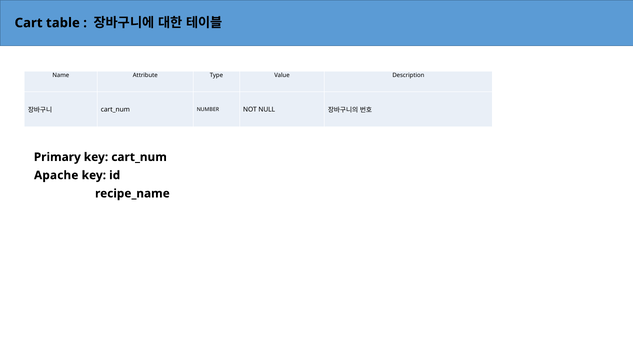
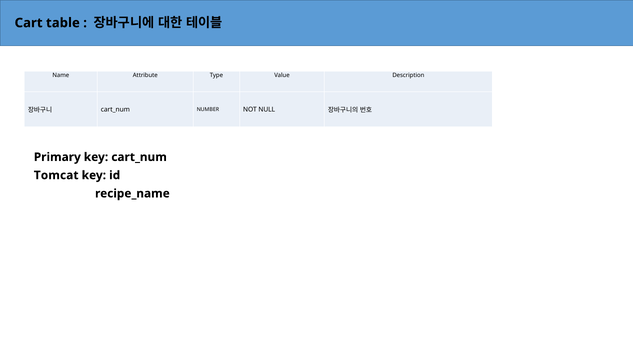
Apache: Apache -> Tomcat
